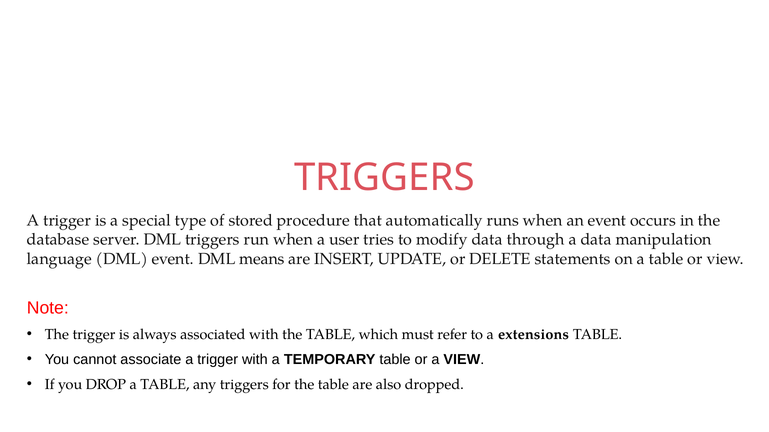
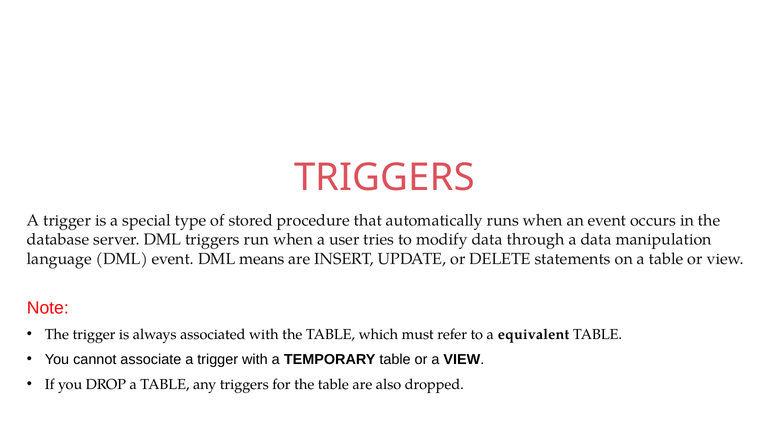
extensions: extensions -> equivalent
